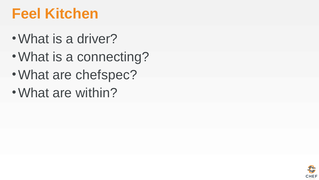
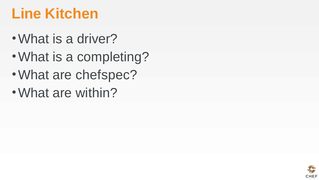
Feel: Feel -> Line
connecting: connecting -> completing
